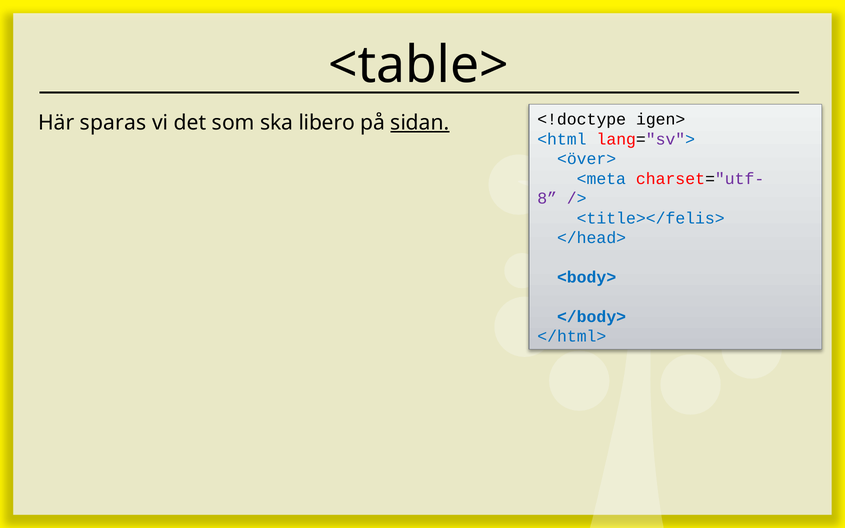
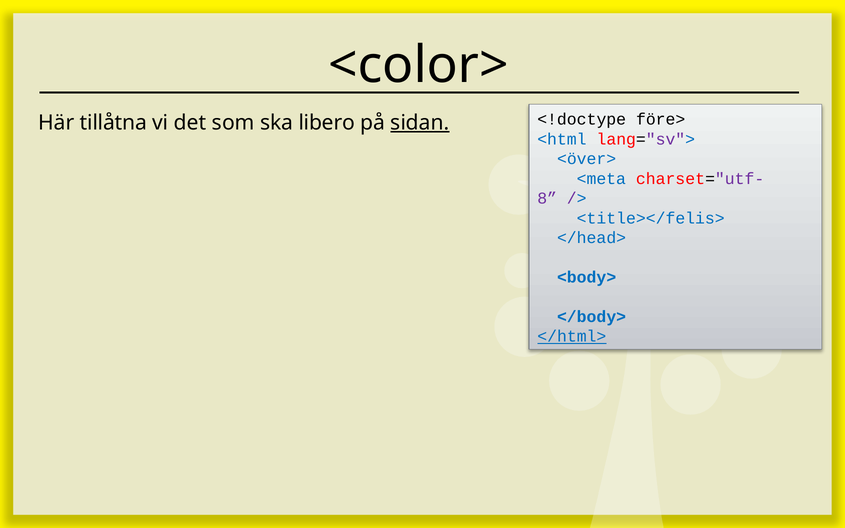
<table>: <table> -> <color>
igen>: igen> -> före>
sparas: sparas -> tillåtna
</html> underline: none -> present
